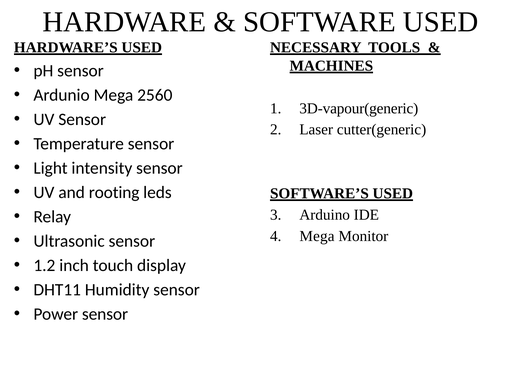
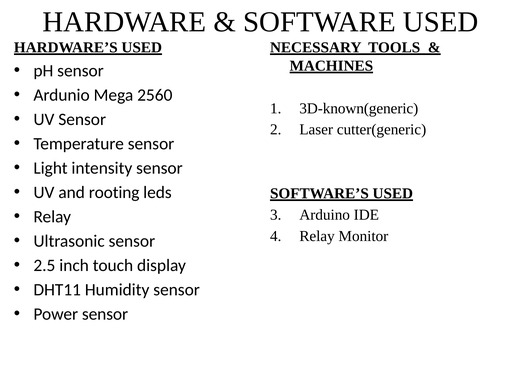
3D-vapour(generic: 3D-vapour(generic -> 3D-known(generic
Mega at (317, 236): Mega -> Relay
1.2: 1.2 -> 2.5
